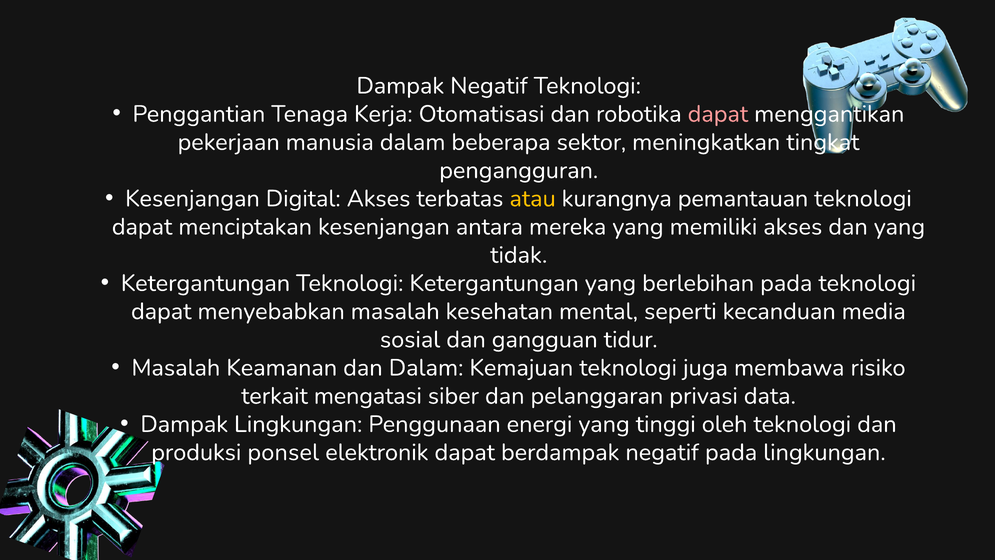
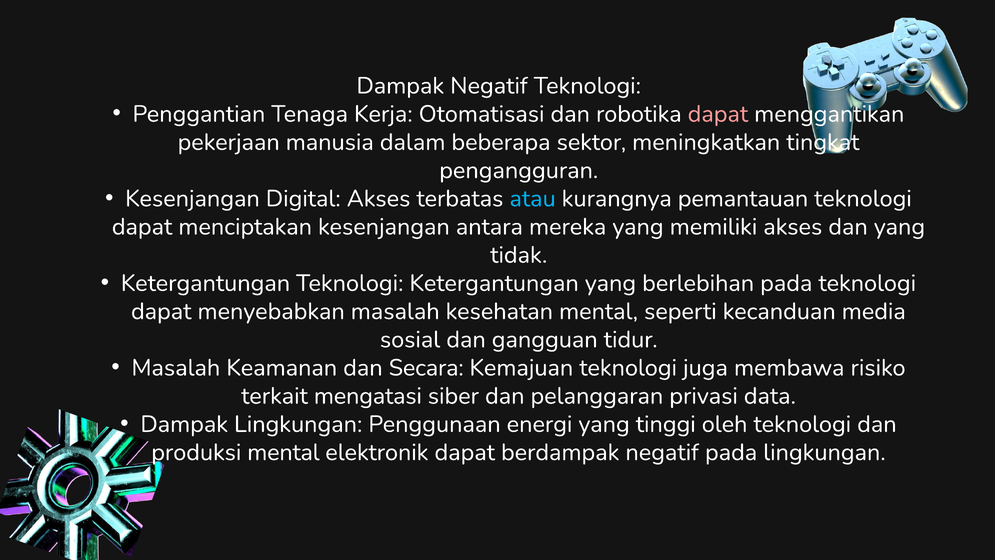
atau colour: yellow -> light blue
dan Dalam: Dalam -> Secara
produksi ponsel: ponsel -> mental
